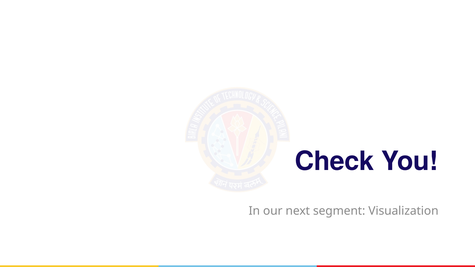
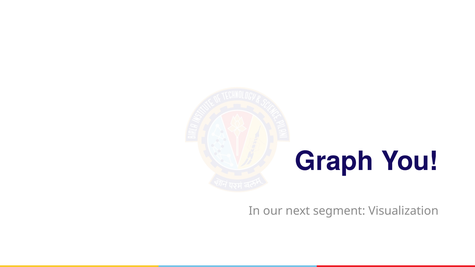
Check: Check -> Graph
